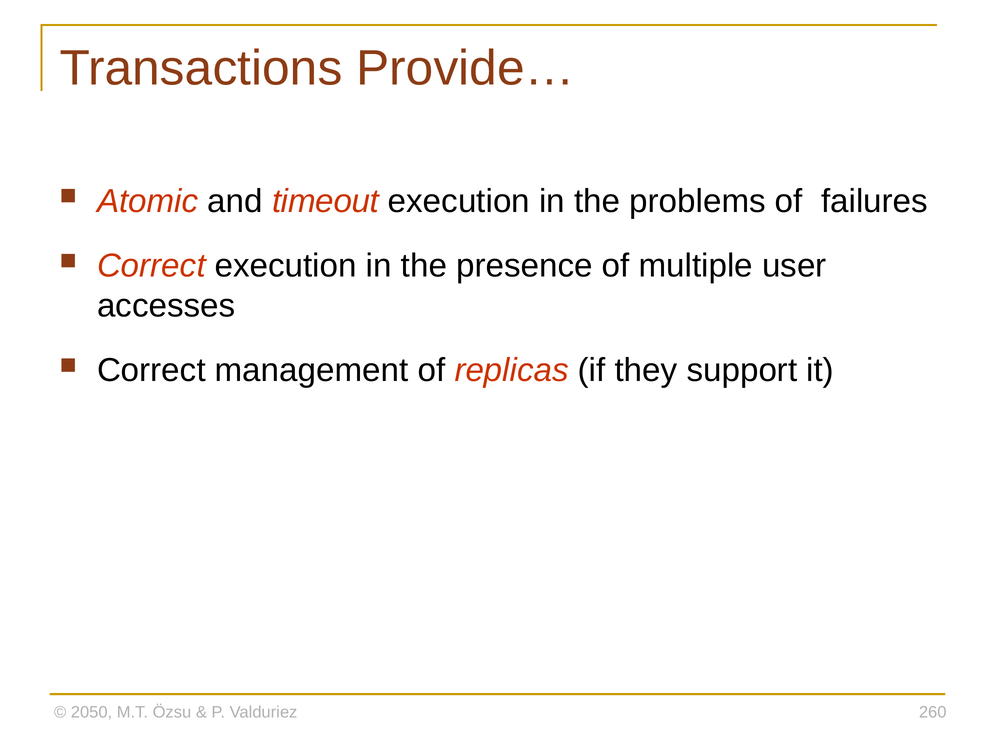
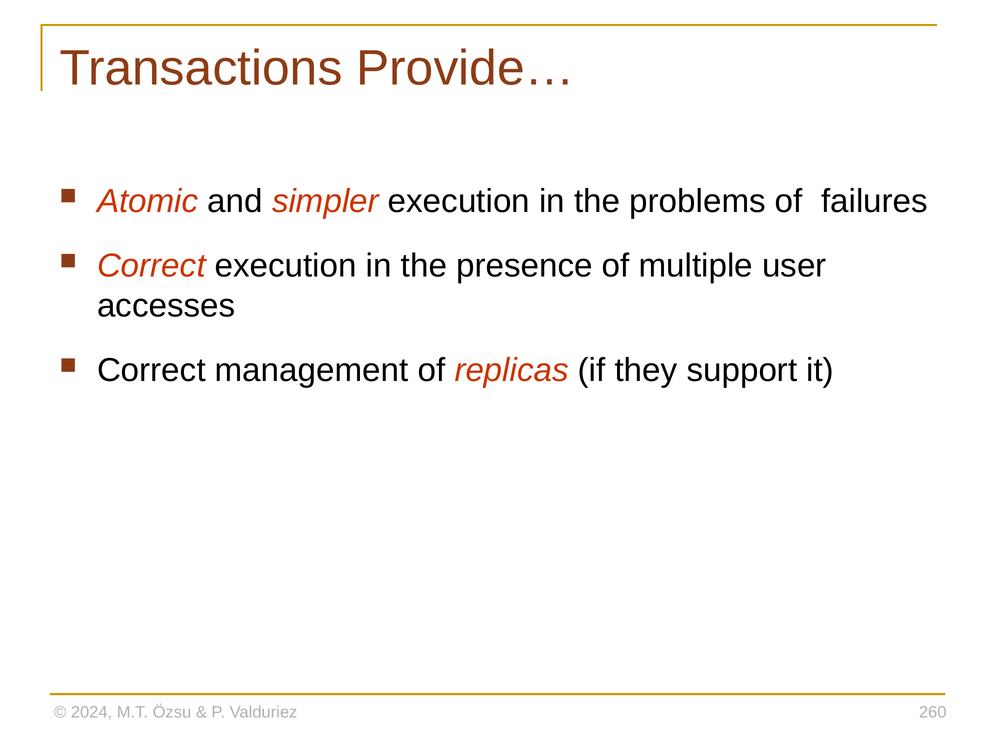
timeout: timeout -> simpler
2050: 2050 -> 2024
